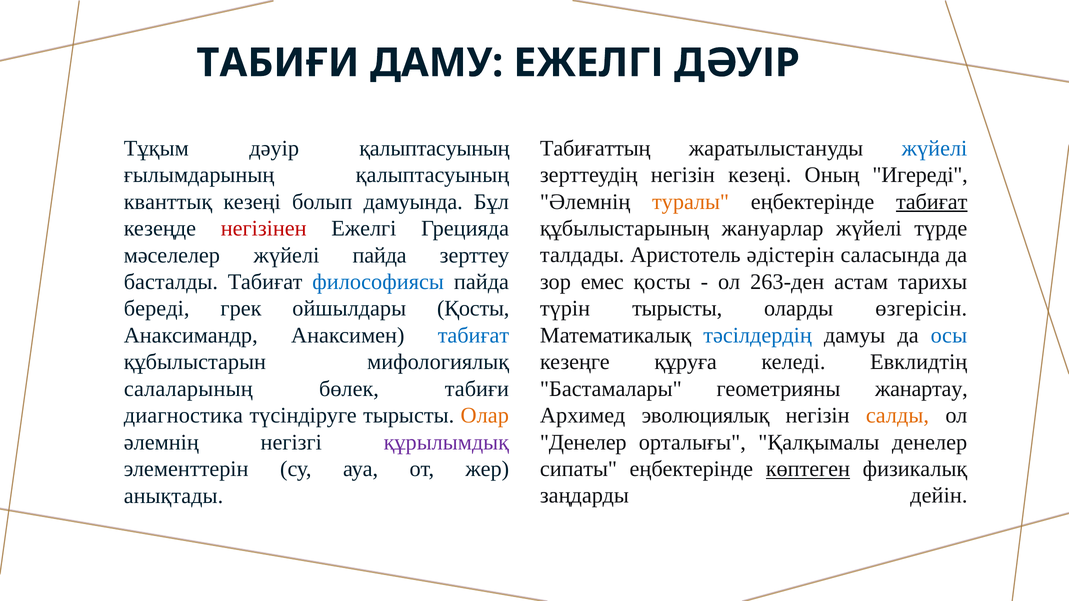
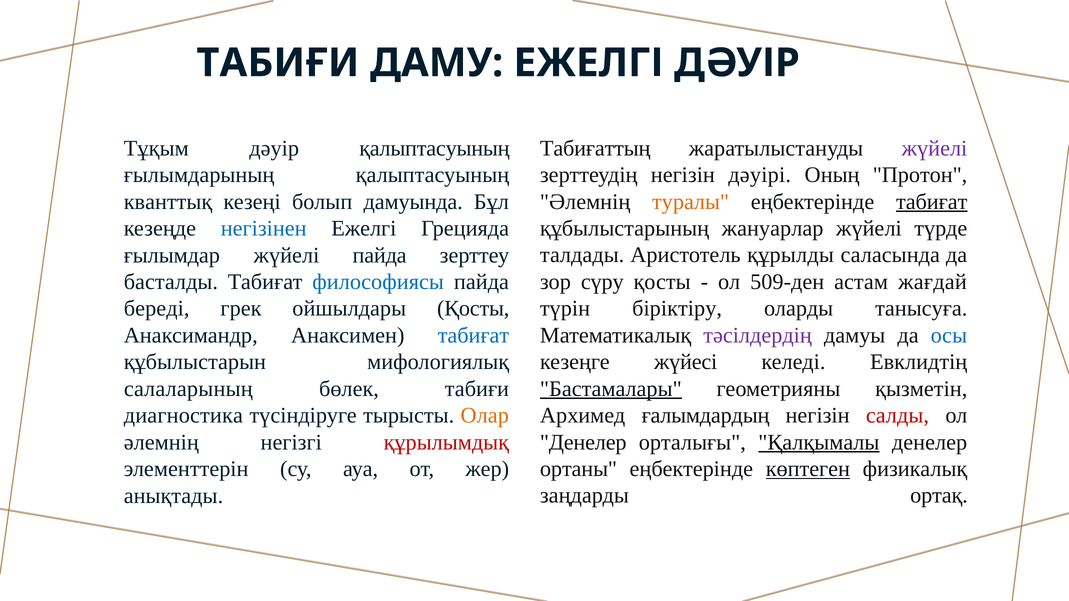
жүйелі at (934, 148) colour: blue -> purple
негізін кезеңі: кезеңі -> дәуірі
Игереді: Игереді -> Протон
негізінен colour: red -> blue
әдістерін: әдістерін -> құрылды
мәселелер: мәселелер -> ғылымдар
емес: емес -> сүру
263-ден: 263-ден -> 509-ден
тарихы: тарихы -> жағдай
түрін тырысты: тырысты -> біріктіру
өзгерісін: өзгерісін -> танысуға
тәсілдердің colour: blue -> purple
құруға: құруға -> жүйесі
Бастамалары underline: none -> present
жанартау: жанартау -> қызметін
эволюциялық: эволюциялық -> ғалымдардың
салды colour: orange -> red
құрылымдық colour: purple -> red
Қалқымалы underline: none -> present
сипаты: сипаты -> ортаны
дейін: дейін -> ортақ
